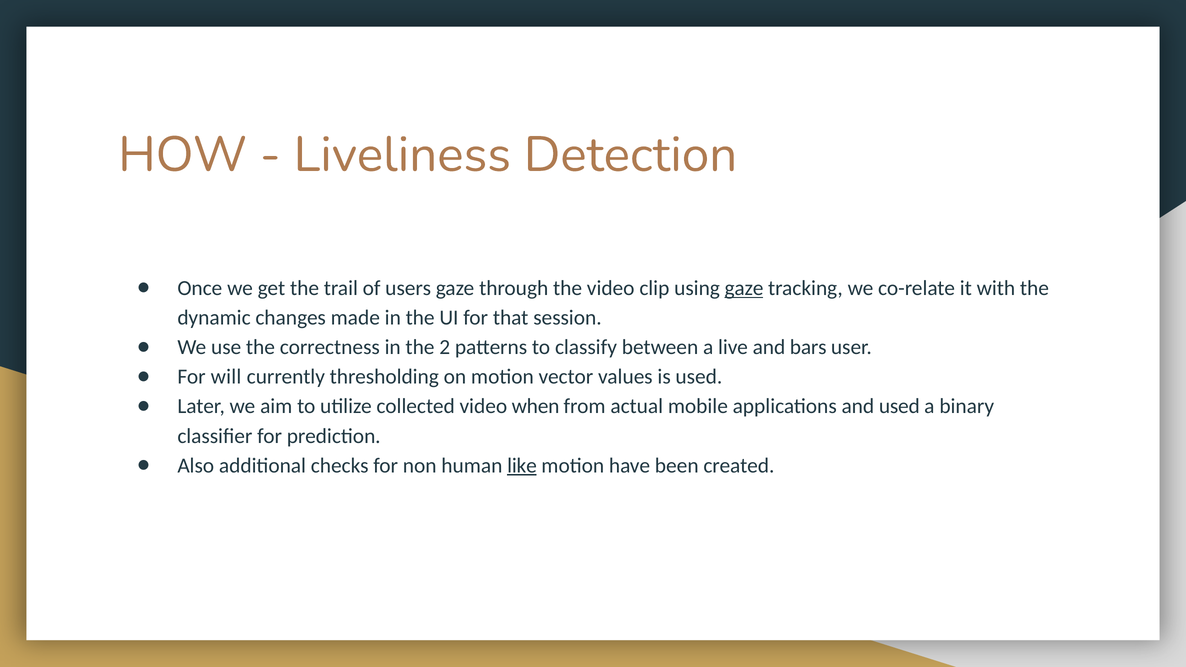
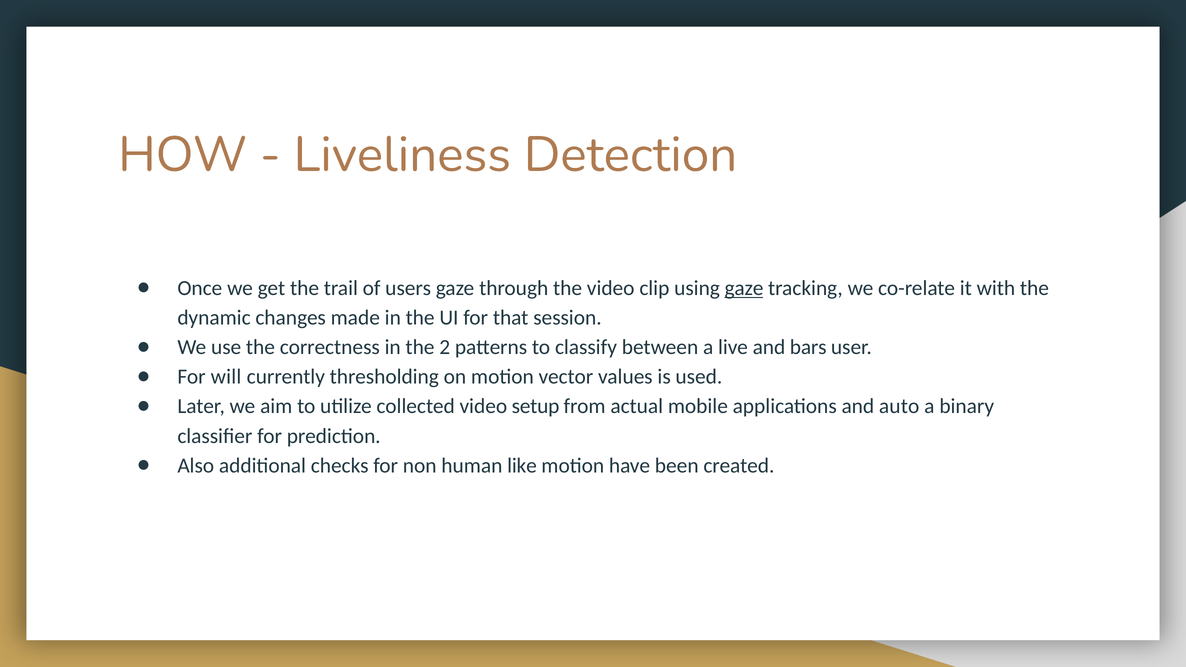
when: when -> setup
and used: used -> auto
like underline: present -> none
